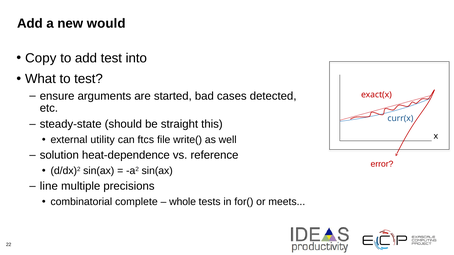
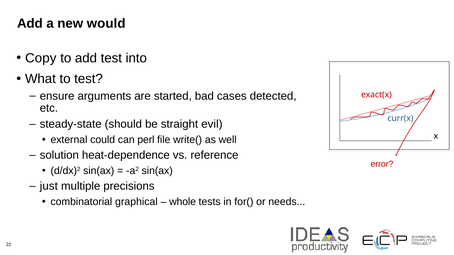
this: this -> evil
utility: utility -> could
ftcs: ftcs -> perl
line: line -> just
complete: complete -> graphical
meets: meets -> needs
